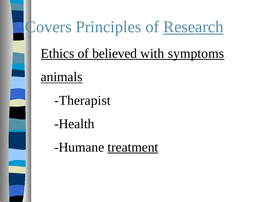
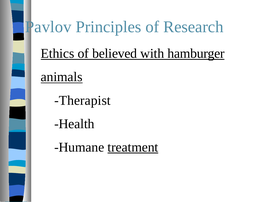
Covers: Covers -> Pavlov
Research underline: present -> none
symptoms: symptoms -> hamburger
